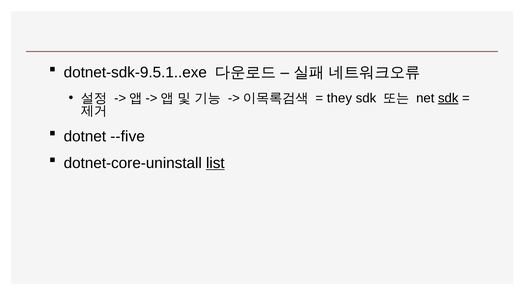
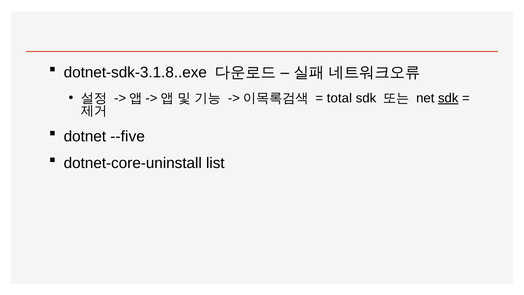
dotnet-sdk-9.5.1..exe: dotnet-sdk-9.5.1..exe -> dotnet-sdk-3.1.8..exe
they: they -> total
list underline: present -> none
